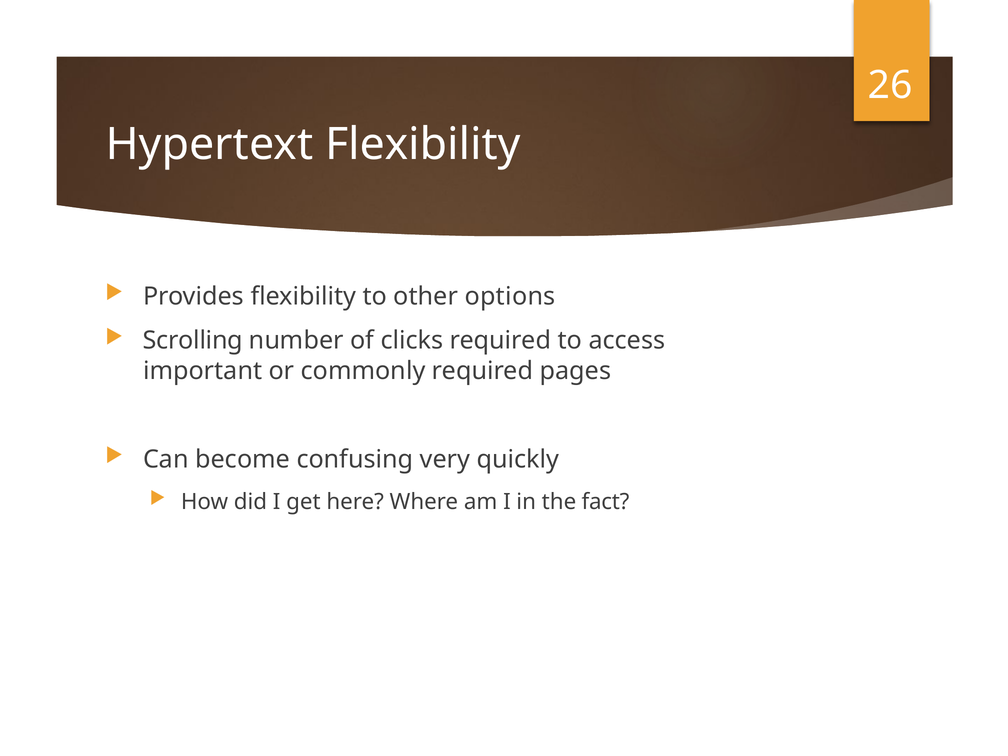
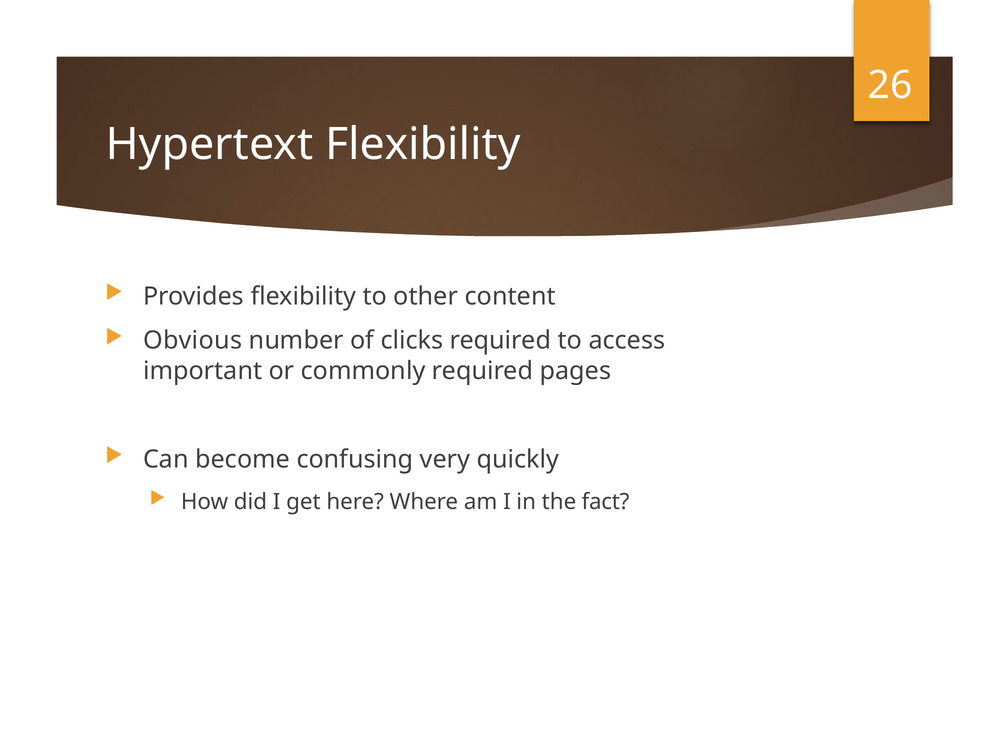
options: options -> content
Scrolling: Scrolling -> Obvious
